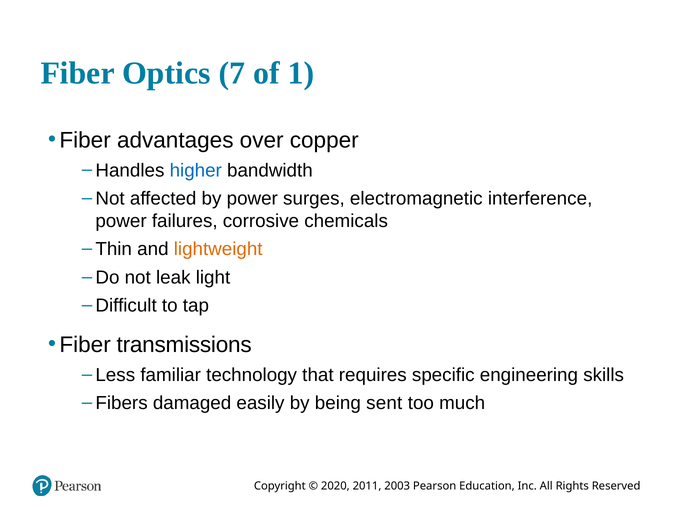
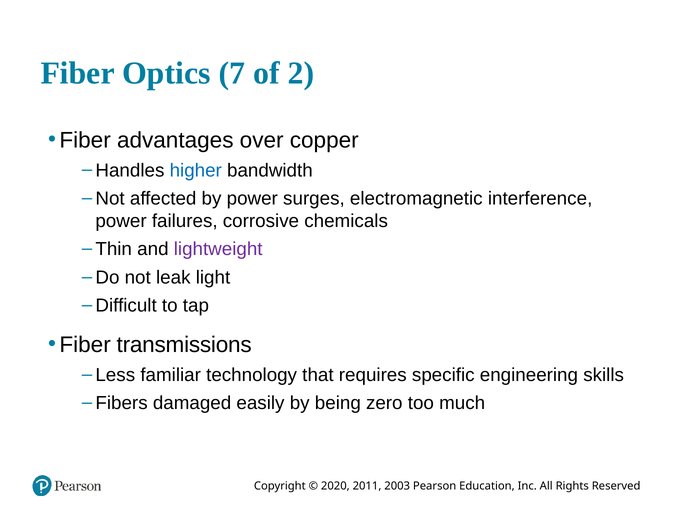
1: 1 -> 2
lightweight colour: orange -> purple
sent: sent -> zero
